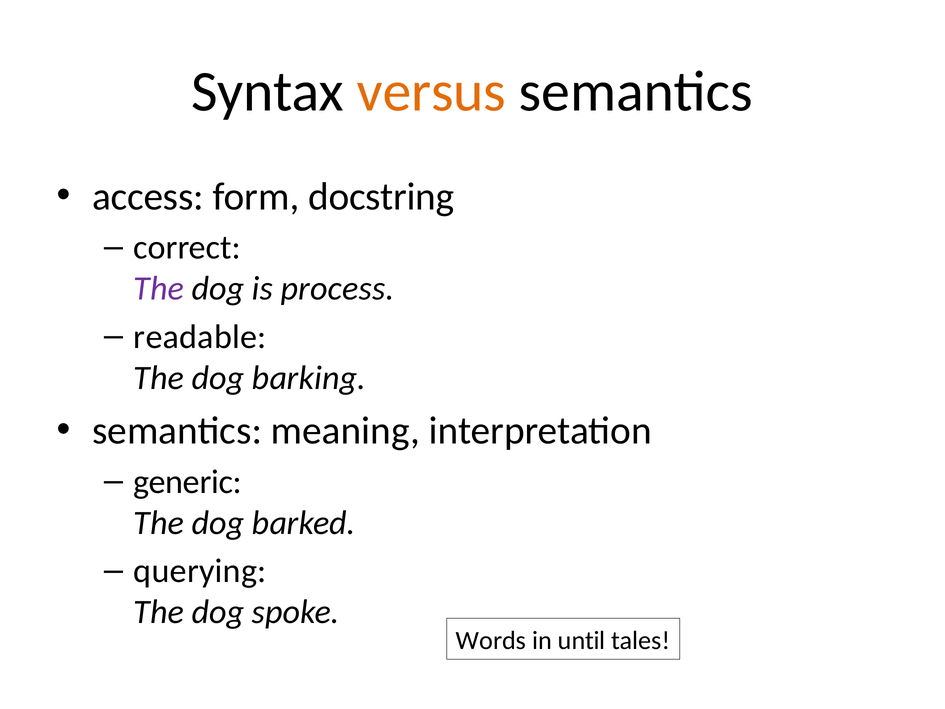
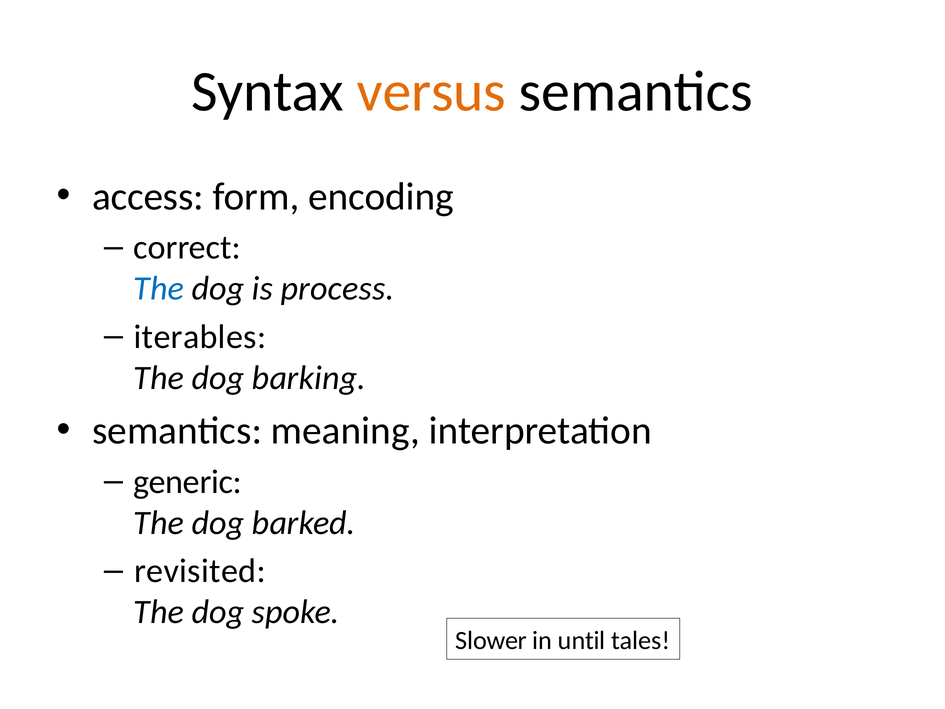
docstring: docstring -> encoding
The at (159, 288) colour: purple -> blue
readable: readable -> iterables
querying: querying -> revisited
Words: Words -> Slower
